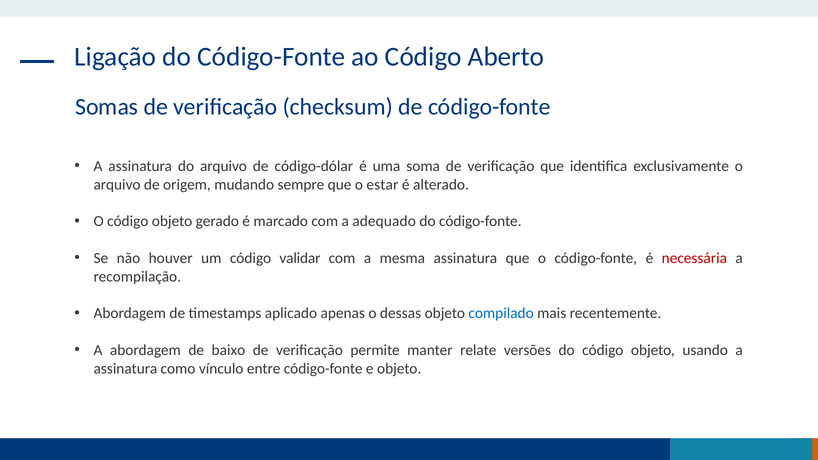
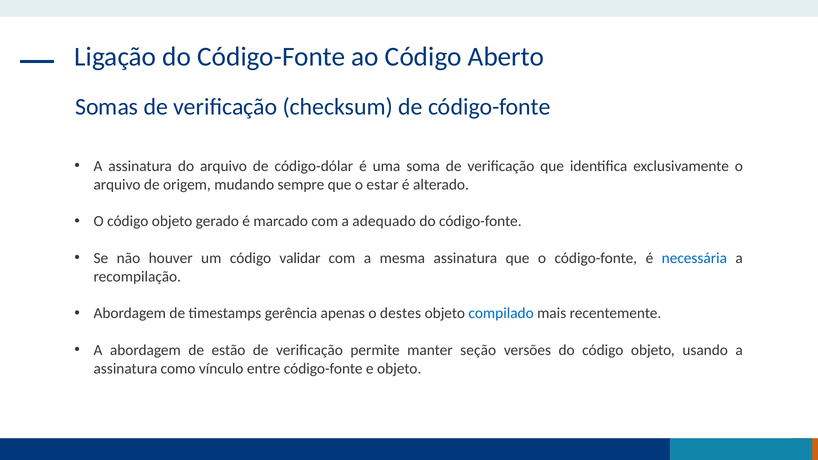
necessária colour: red -> blue
aplicado: aplicado -> gerência
dessas: dessas -> destes
baixo: baixo -> estão
relate: relate -> seção
